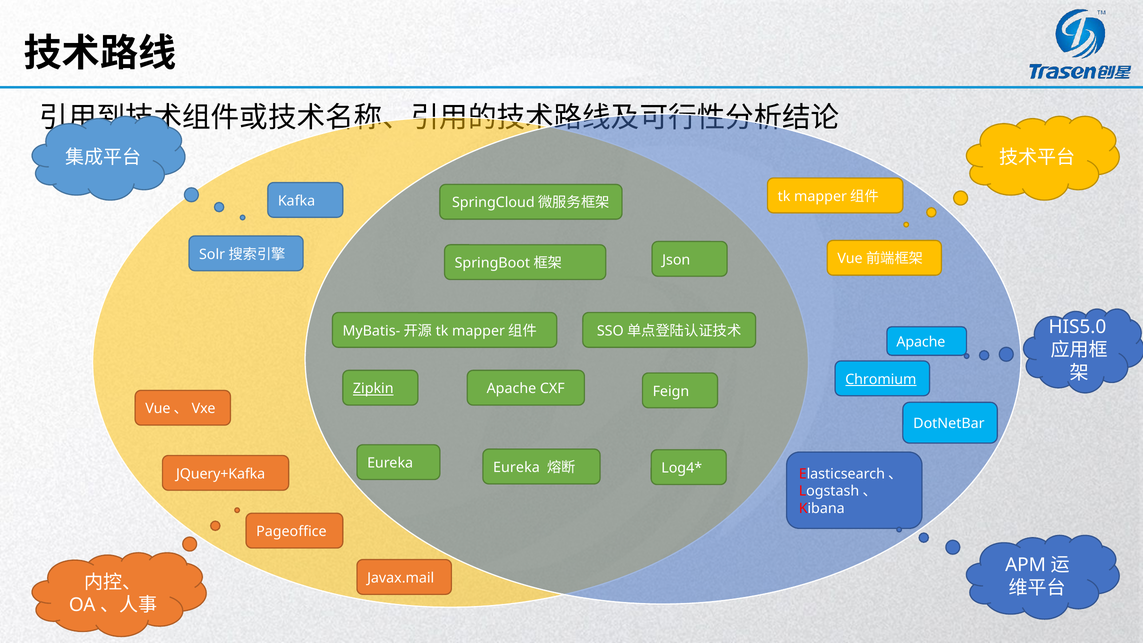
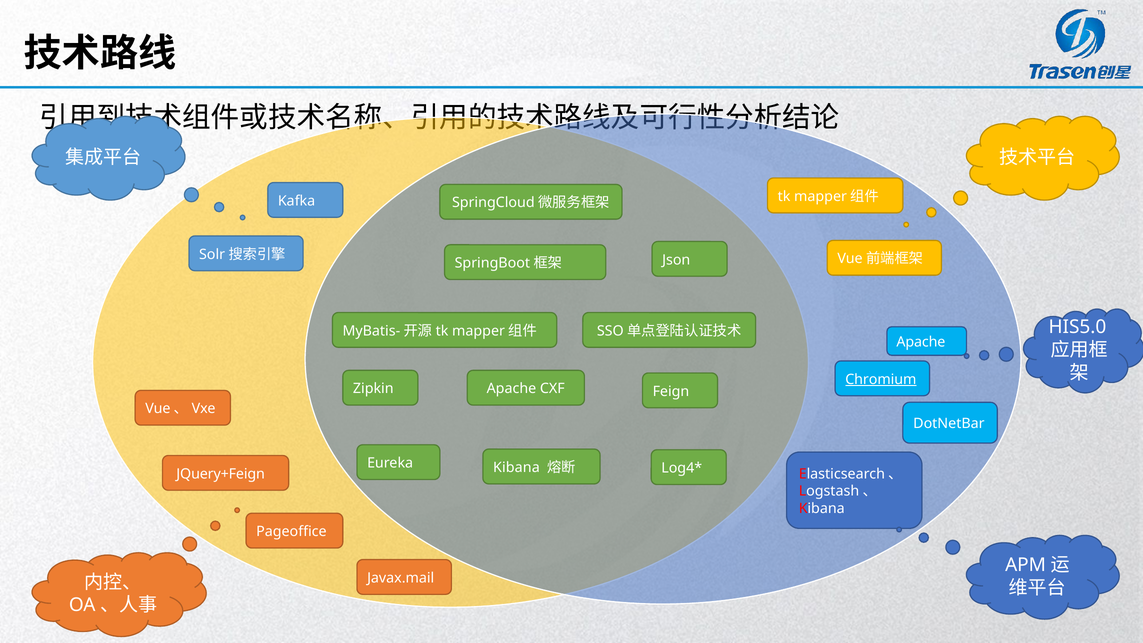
Zipkin underline: present -> none
Eureka Eureka: Eureka -> Kibana
JQuery+Kafka: JQuery+Kafka -> JQuery+Feign
